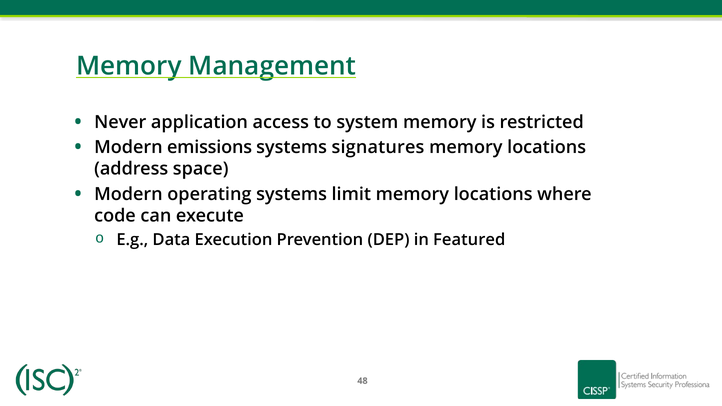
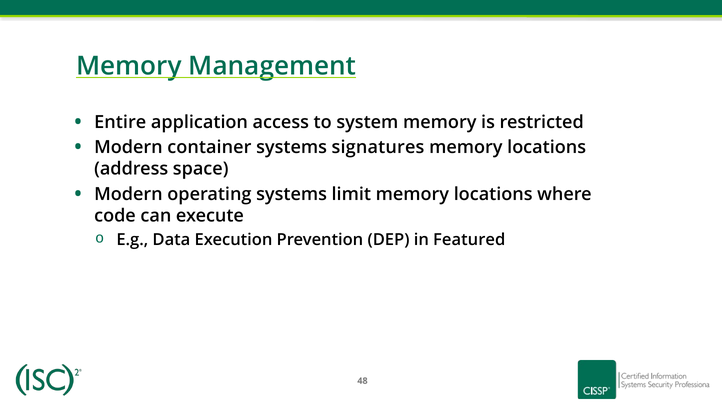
Never: Never -> Entire
emissions: emissions -> container
